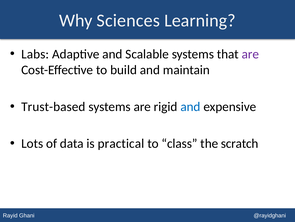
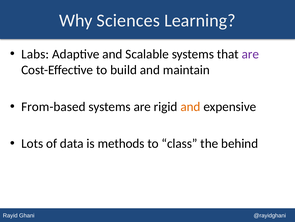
Trust-based: Trust-based -> From-based
and at (190, 106) colour: blue -> orange
practical: practical -> methods
scratch: scratch -> behind
